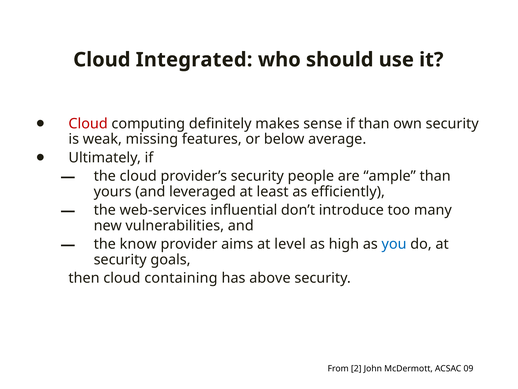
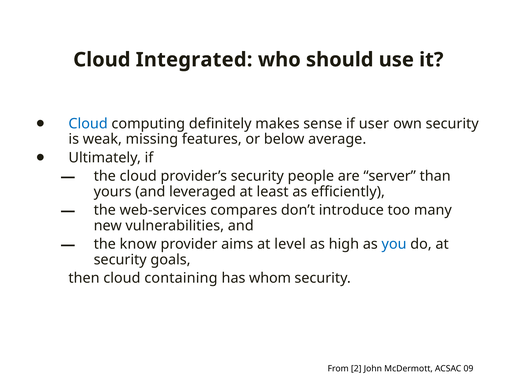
Cloud at (88, 124) colour: red -> blue
if than: than -> user
ample: ample -> server
influential: influential -> compares
above: above -> whom
